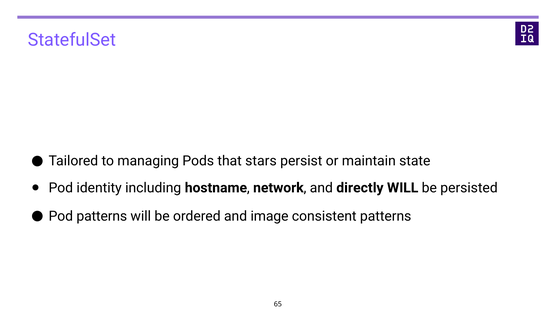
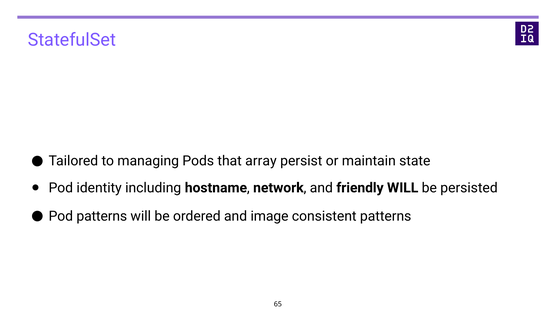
stars: stars -> array
directly: directly -> friendly
